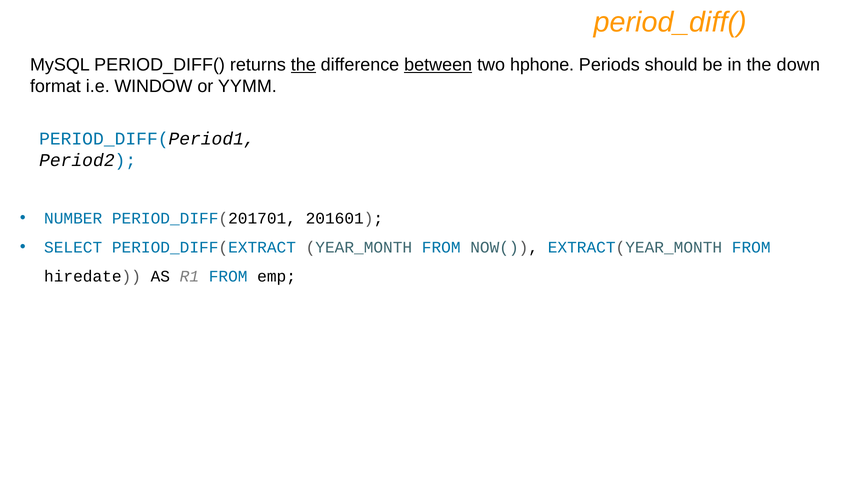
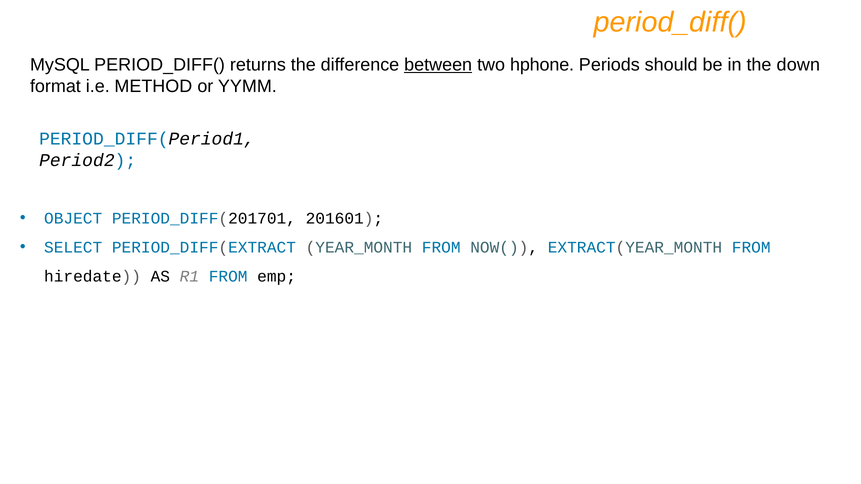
the at (303, 65) underline: present -> none
WINDOW: WINDOW -> METHOD
NUMBER: NUMBER -> OBJECT
